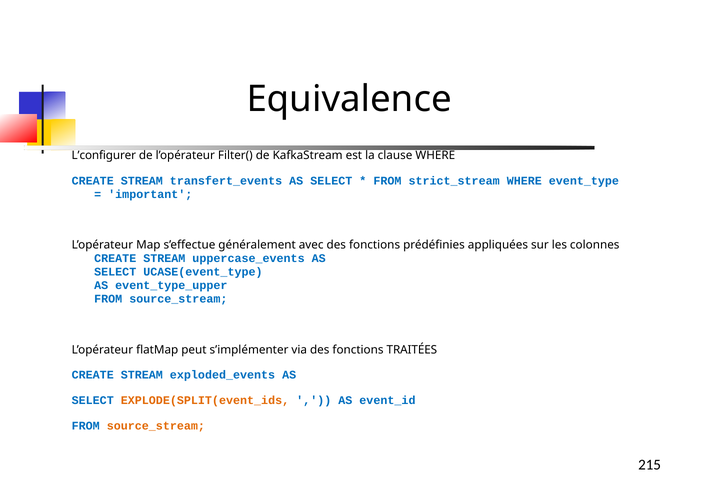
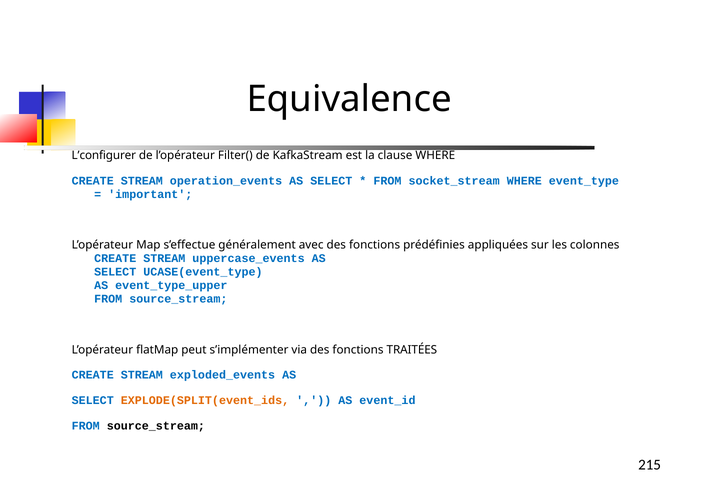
transfert_events: transfert_events -> operation_events
strict_stream: strict_stream -> socket_stream
source_stream at (156, 425) colour: orange -> black
